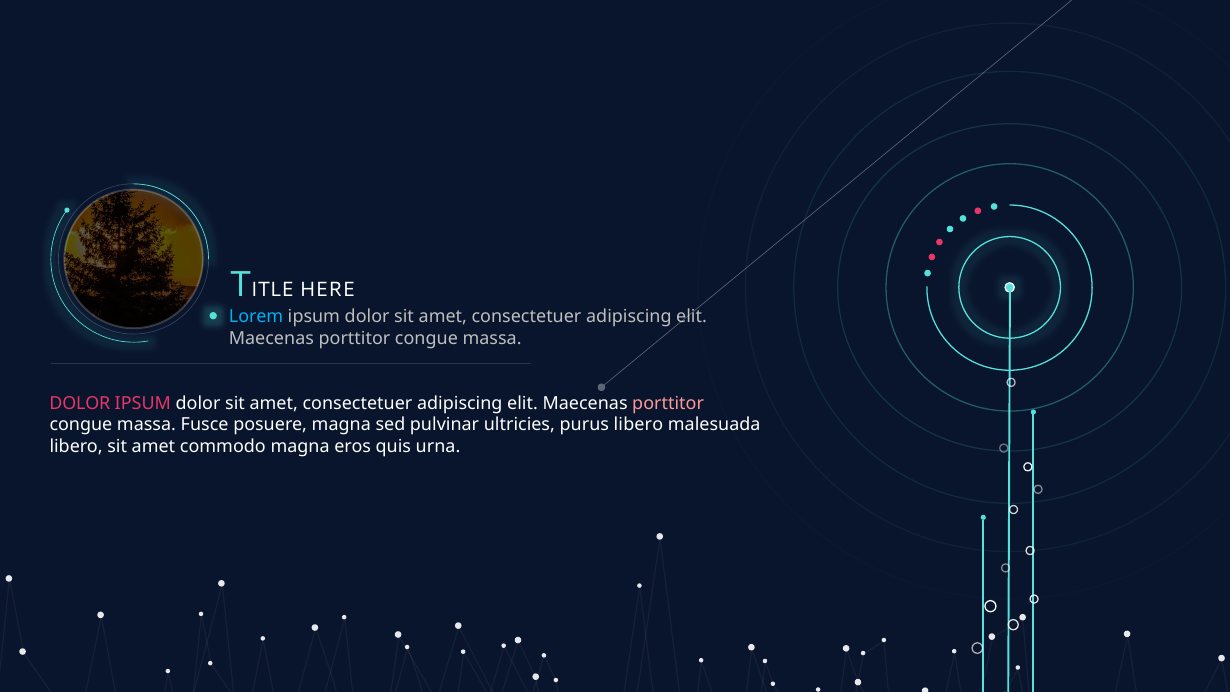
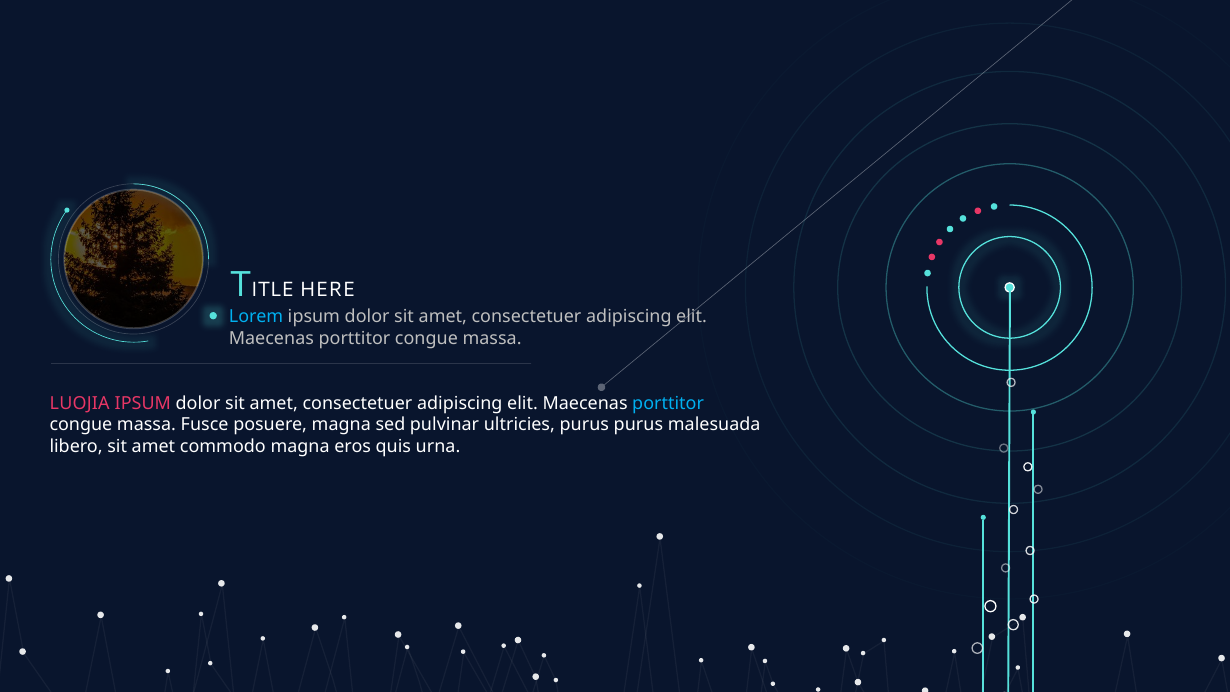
DOLOR at (80, 403): DOLOR -> LUOJIA
porttitor at (668, 403) colour: pink -> light blue
purus libero: libero -> purus
